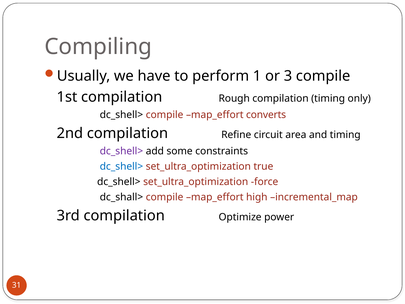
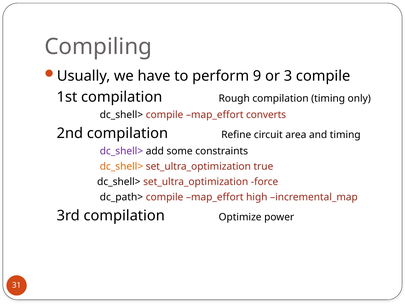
1: 1 -> 9
dc_shell> at (121, 166) colour: blue -> orange
dc_shall>: dc_shall> -> dc_path>
